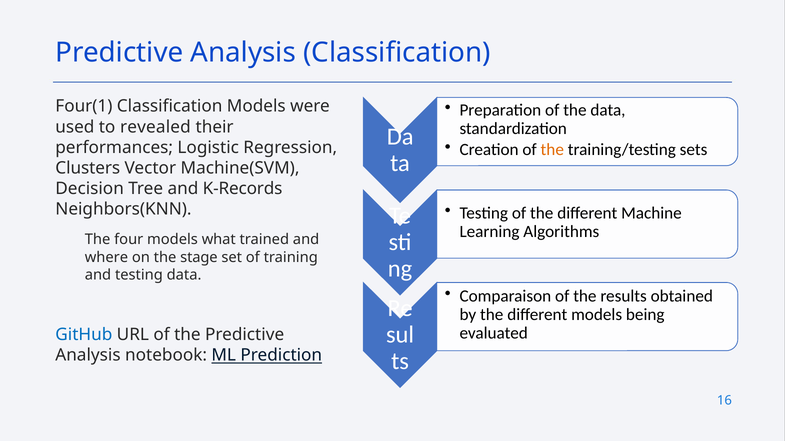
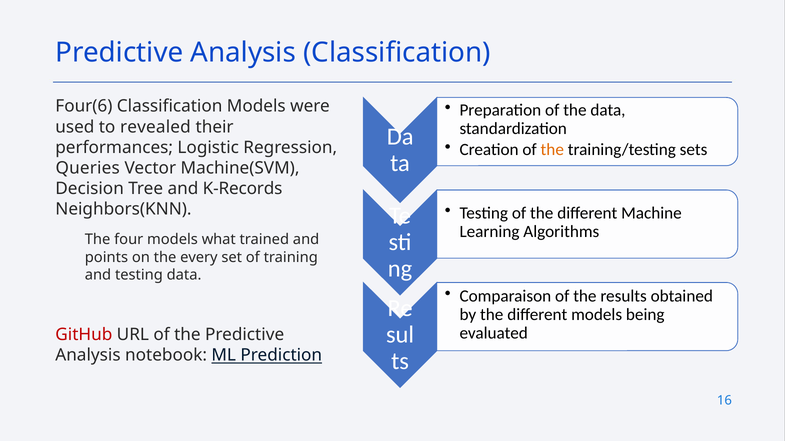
Four(1: Four(1 -> Four(6
Clusters: Clusters -> Queries
where: where -> points
stage: stage -> every
GitHub colour: blue -> red
